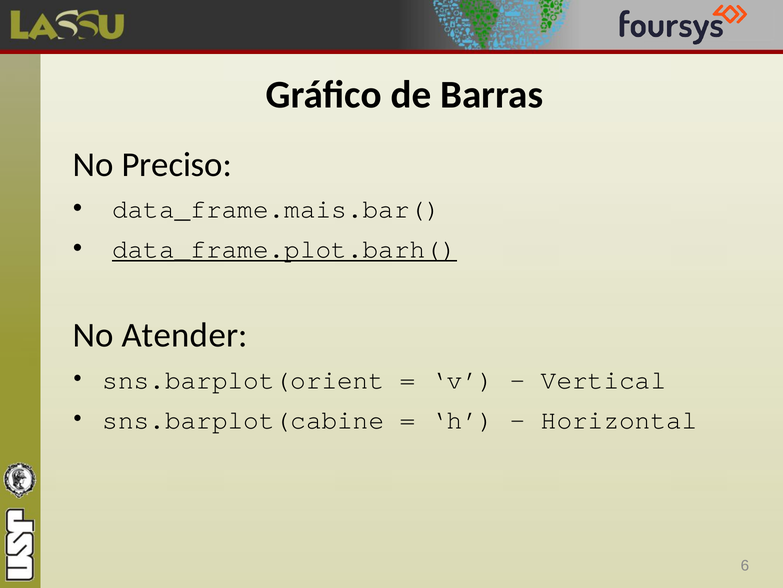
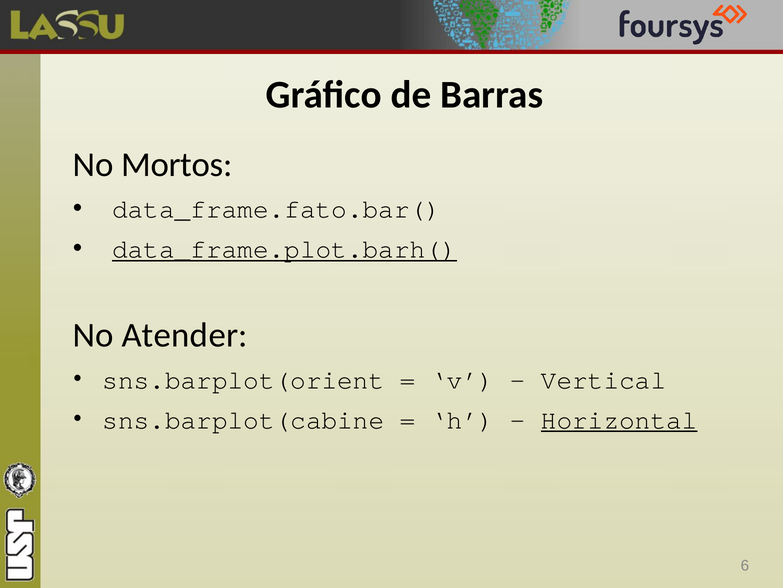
Preciso: Preciso -> Mortos
data_frame.mais.bar(: data_frame.mais.bar( -> data_frame.fato.bar(
Horizontal underline: none -> present
